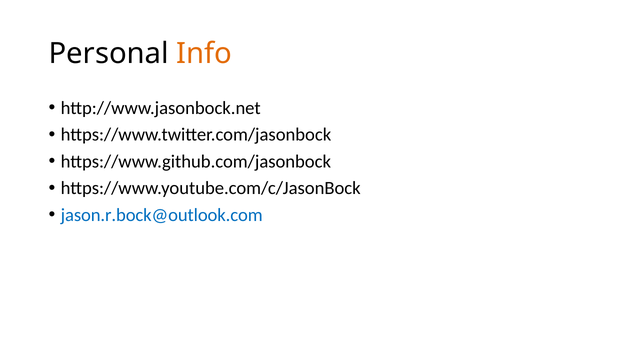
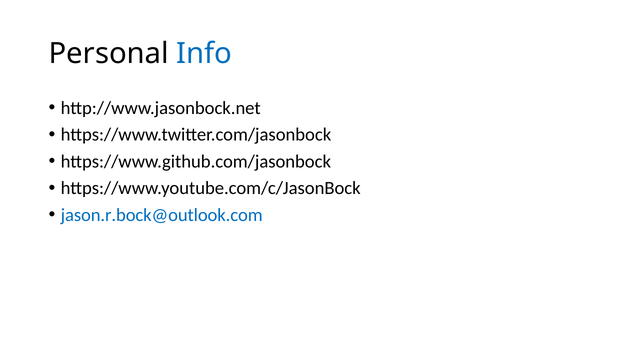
Info colour: orange -> blue
